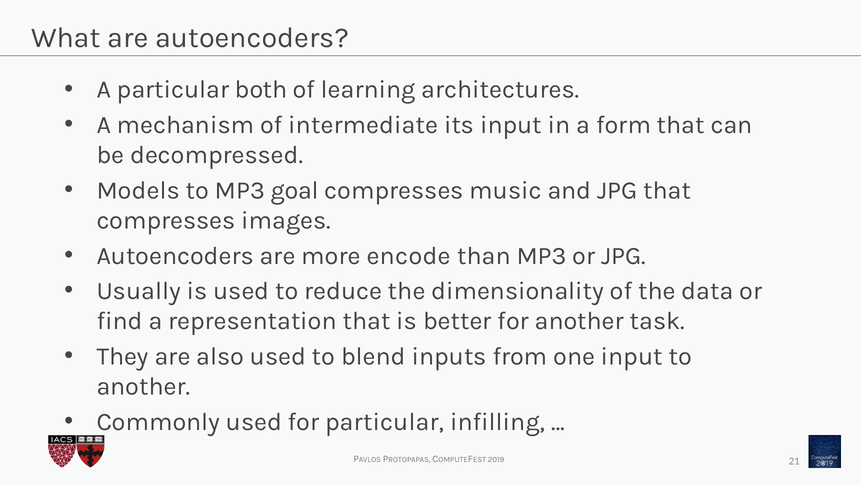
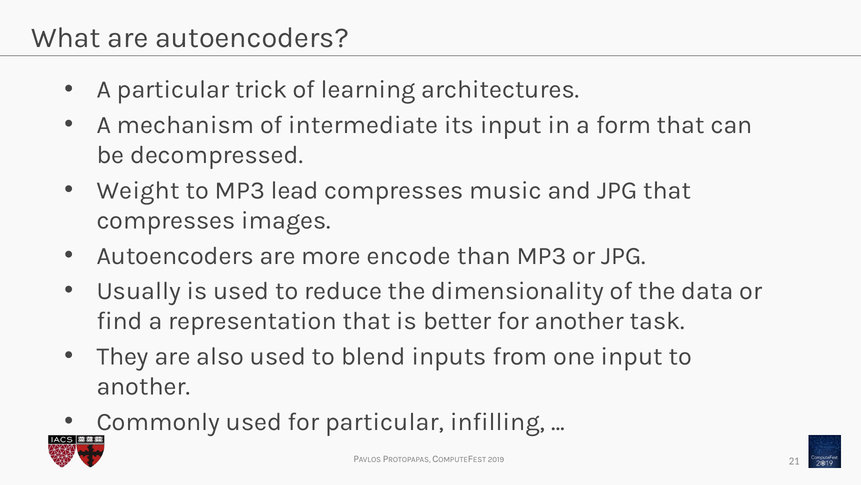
both: both -> trick
Models: Models -> Weight
goal: goal -> lead
